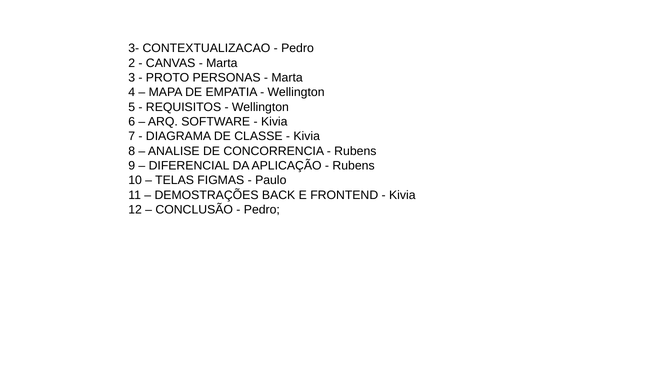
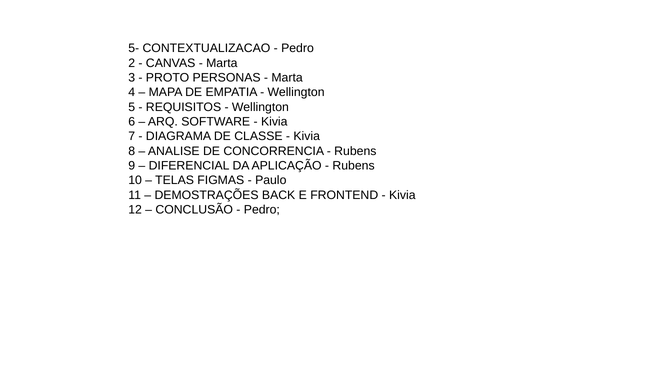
3-: 3- -> 5-
